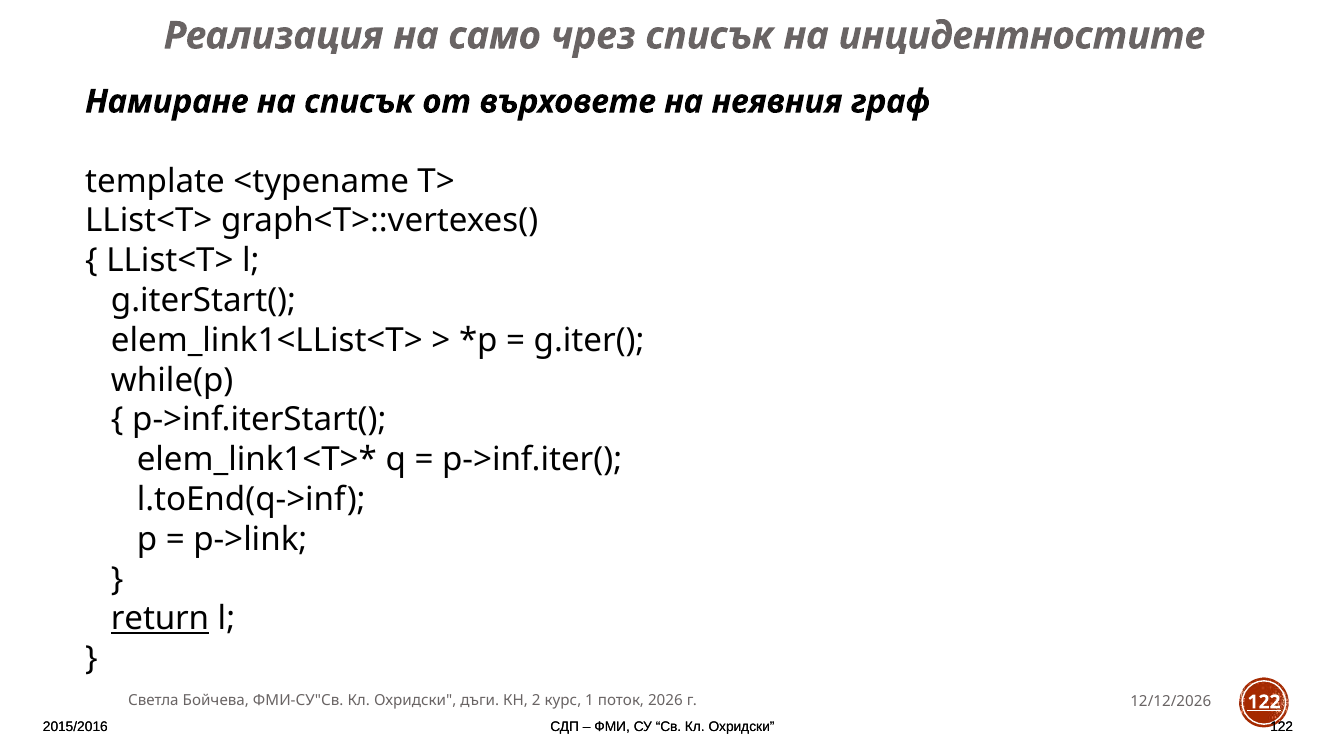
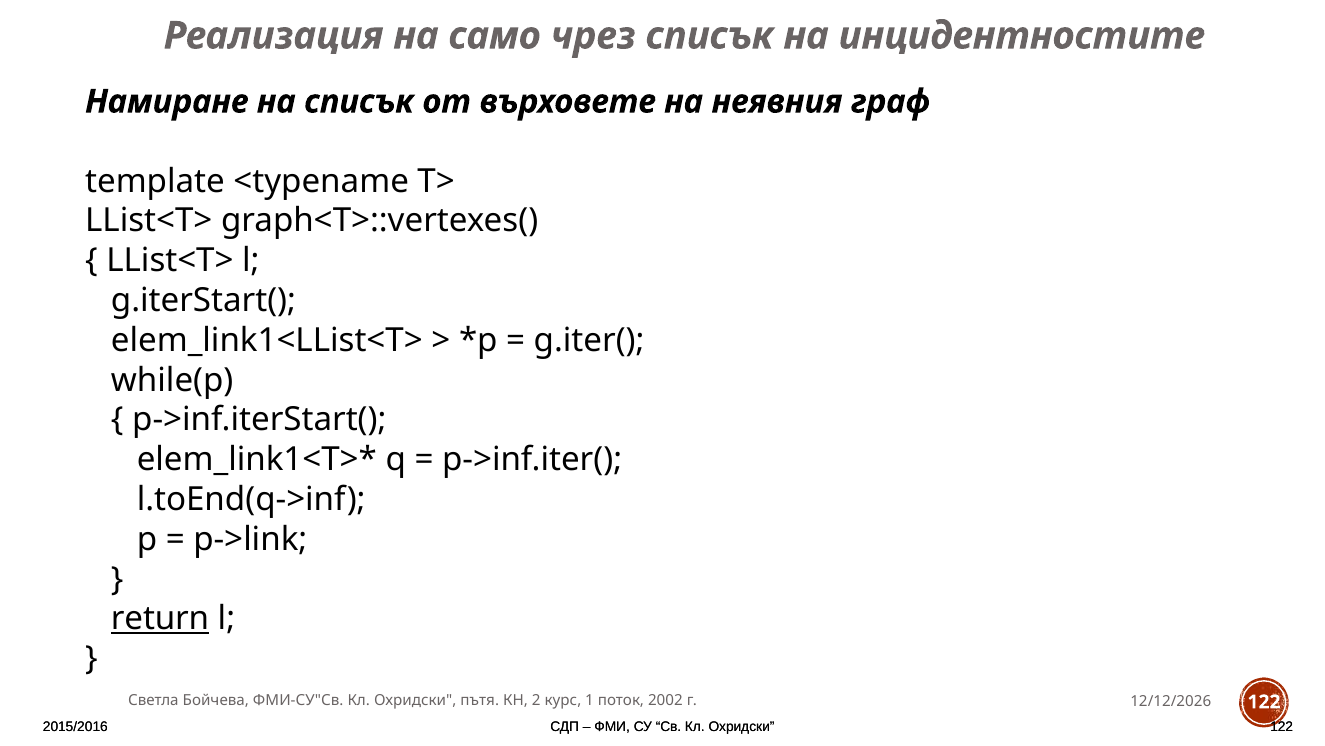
дъги: дъги -> пътя
2026: 2026 -> 2002
122 at (1264, 701) underline: present -> none
